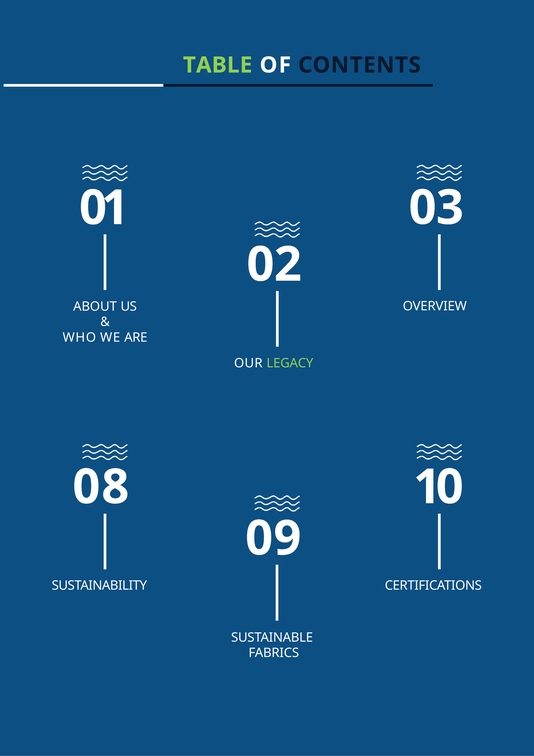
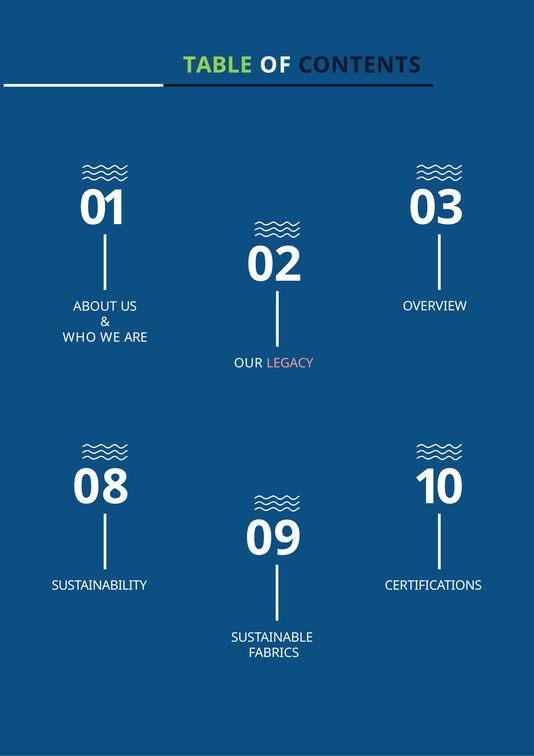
LEGACY colour: light green -> pink
